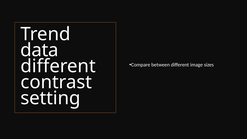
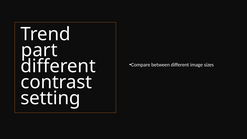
data: data -> part
